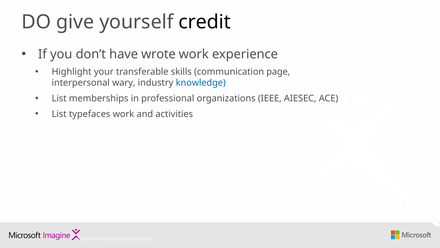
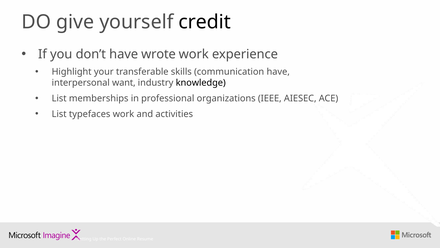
communication page: page -> have
wary: wary -> want
knowledge colour: blue -> black
